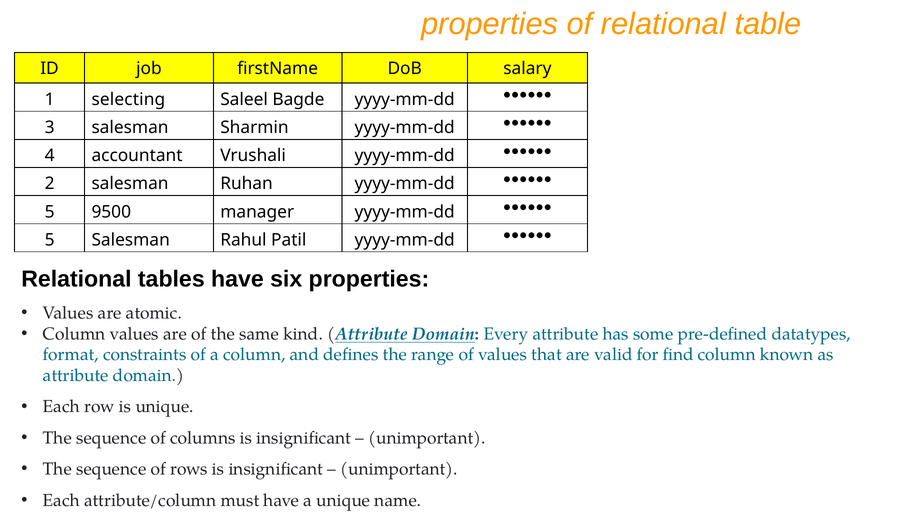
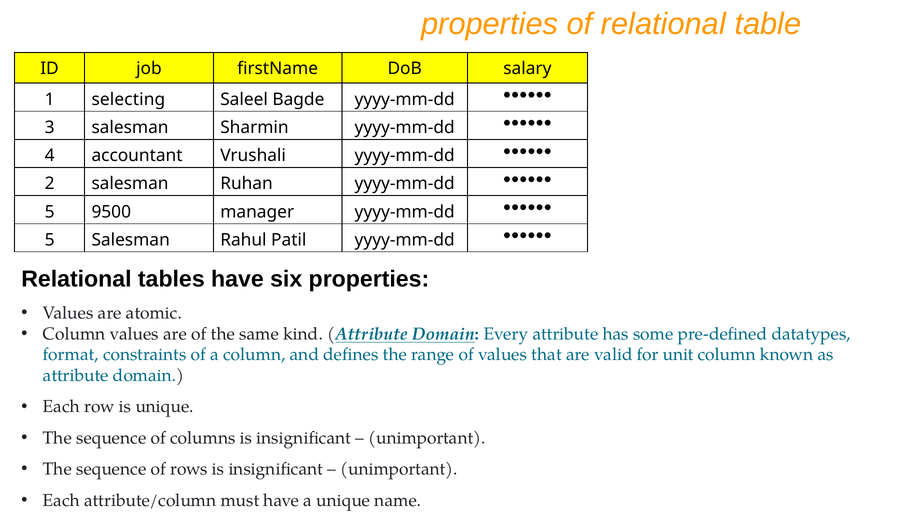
find: find -> unit
